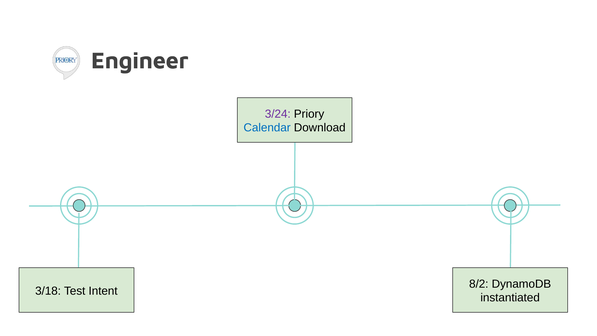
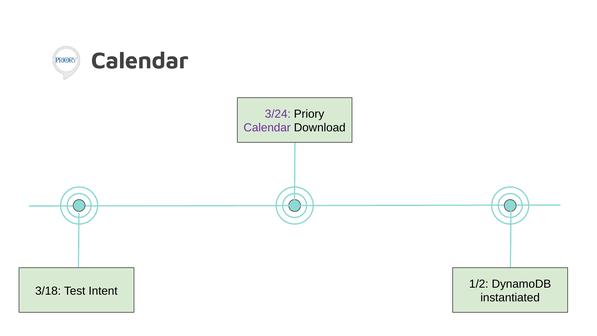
Engineer at (140, 61): Engineer -> Calendar
Calendar at (267, 128) colour: blue -> purple
8/2: 8/2 -> 1/2
